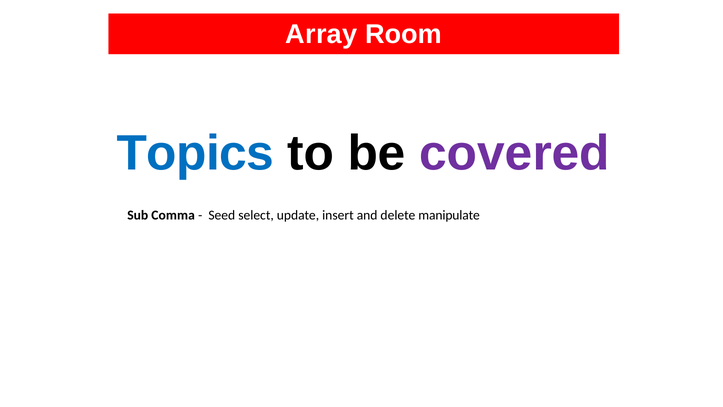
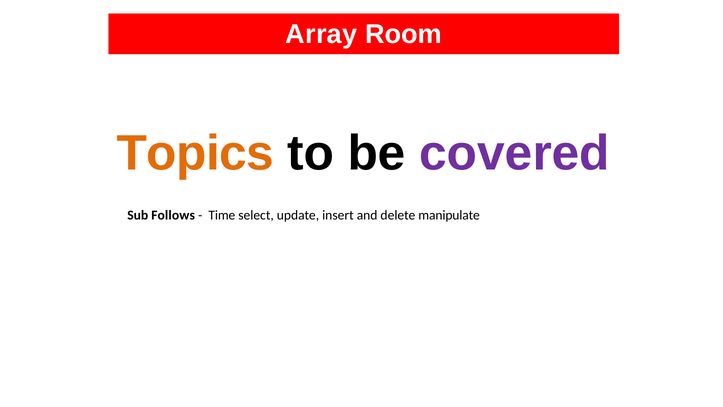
Topics colour: blue -> orange
Comma: Comma -> Follows
Seed: Seed -> Time
